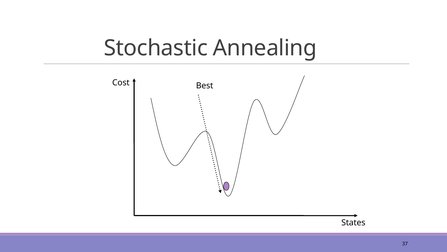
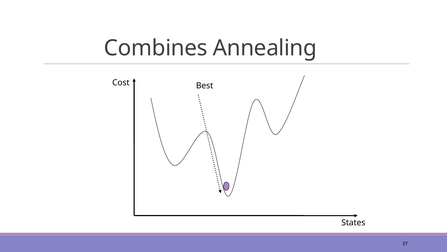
Stochastic: Stochastic -> Combines
